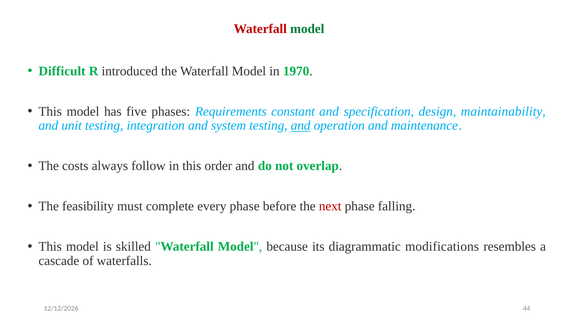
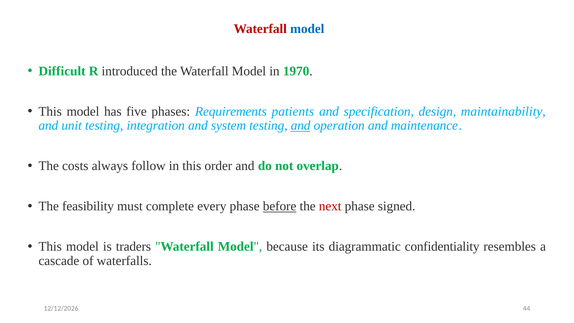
model at (307, 29) colour: green -> blue
constant: constant -> patients
before underline: none -> present
falling: falling -> signed
skilled: skilled -> traders
modifications: modifications -> confidentiality
